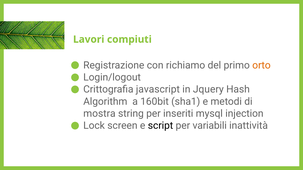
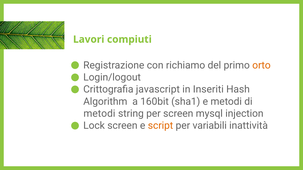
Jquery: Jquery -> Inseriti
mostra at (99, 114): mostra -> metodi
per inseriti: inseriti -> screen
script colour: black -> orange
